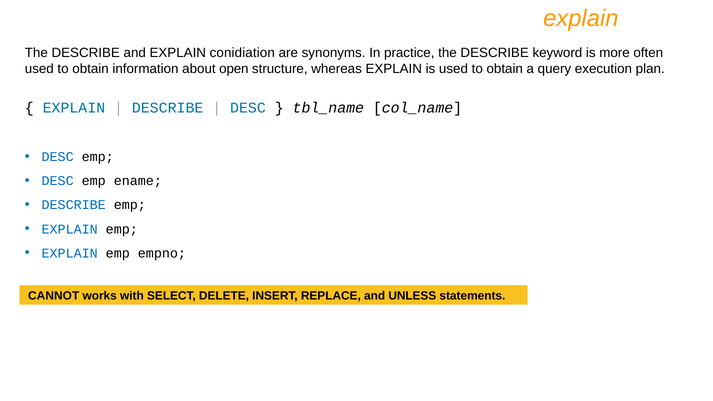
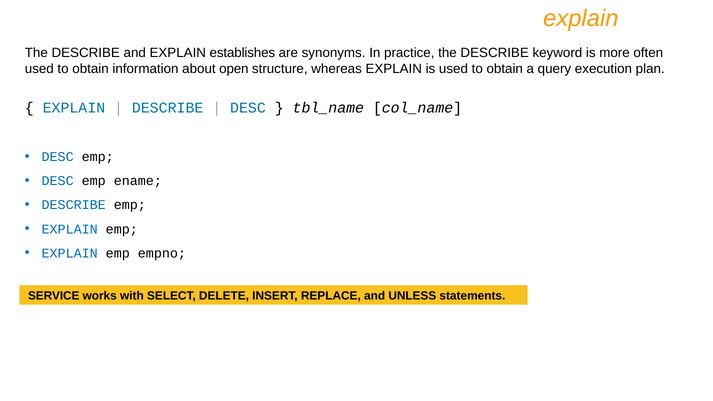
conidiation: conidiation -> establishes
CANNOT: CANNOT -> SERVICE
